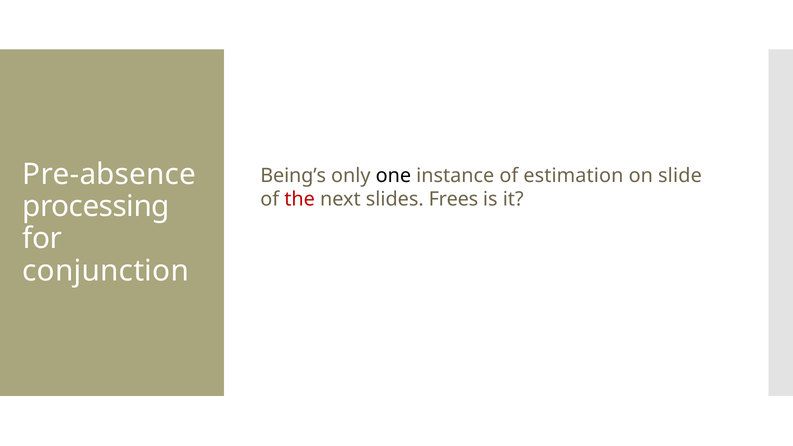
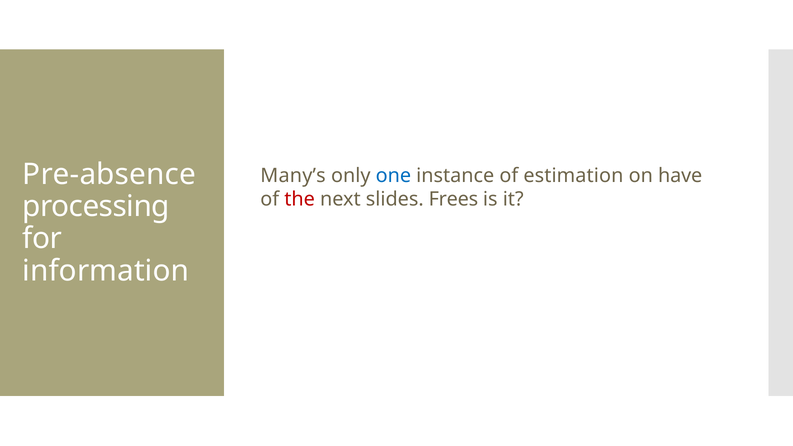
Being’s: Being’s -> Many’s
one colour: black -> blue
slide: slide -> have
conjunction: conjunction -> information
